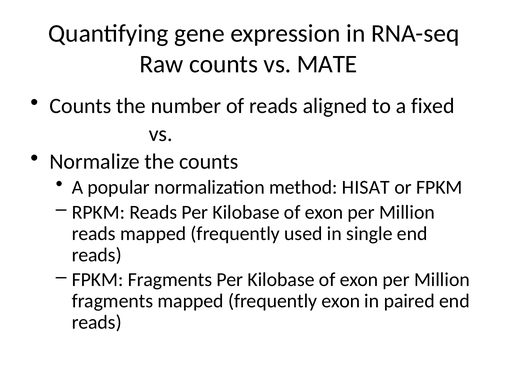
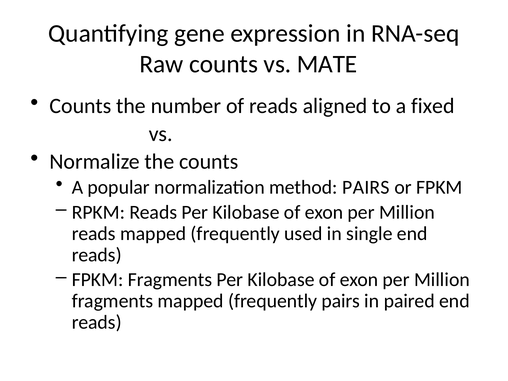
method HISAT: HISAT -> PAIRS
frequently exon: exon -> pairs
